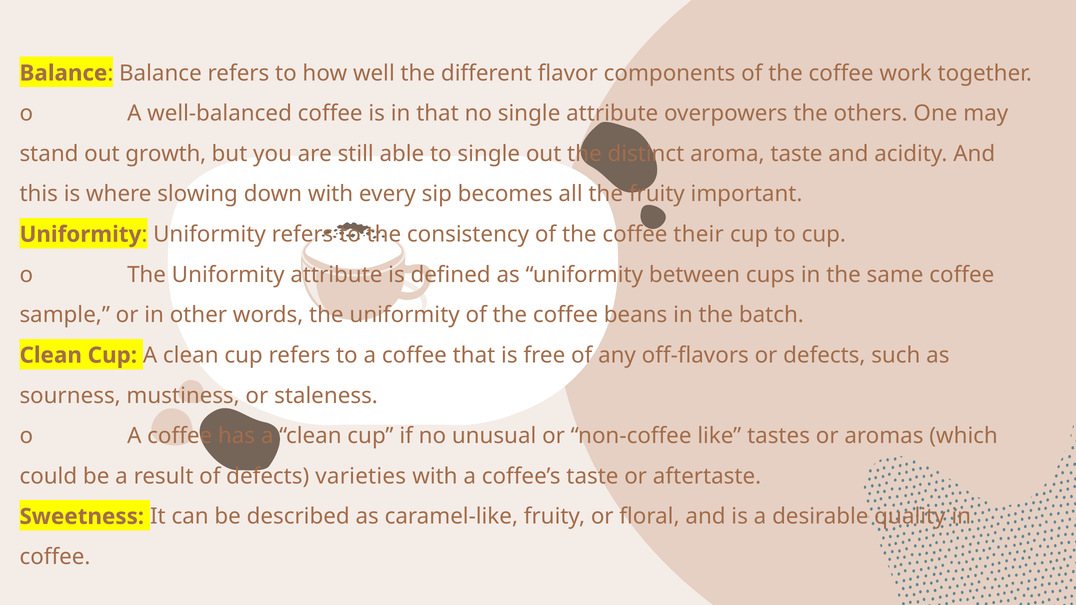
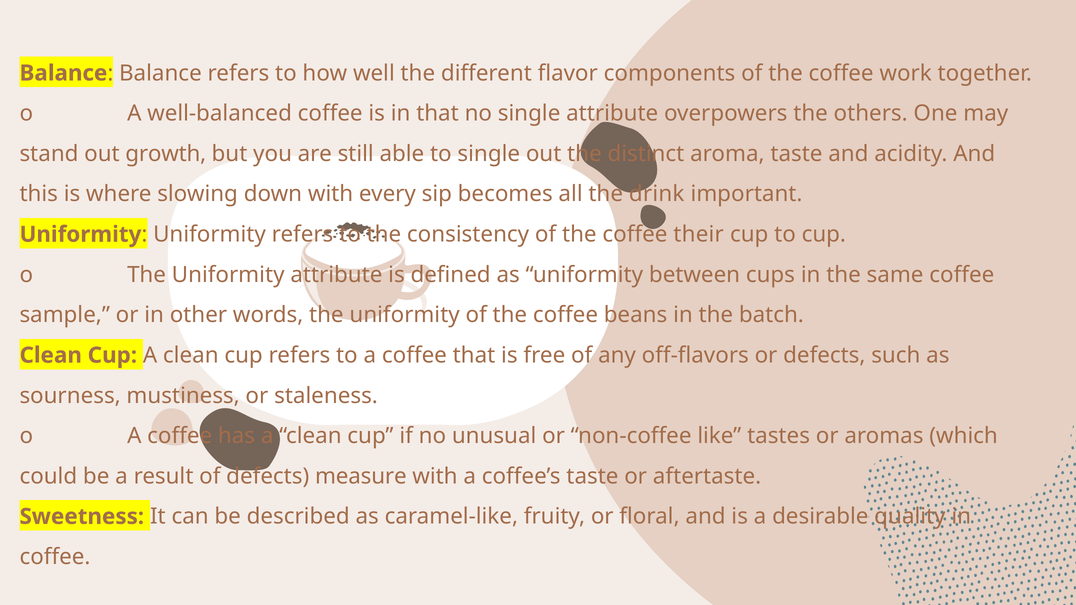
the fruity: fruity -> drink
varieties: varieties -> measure
